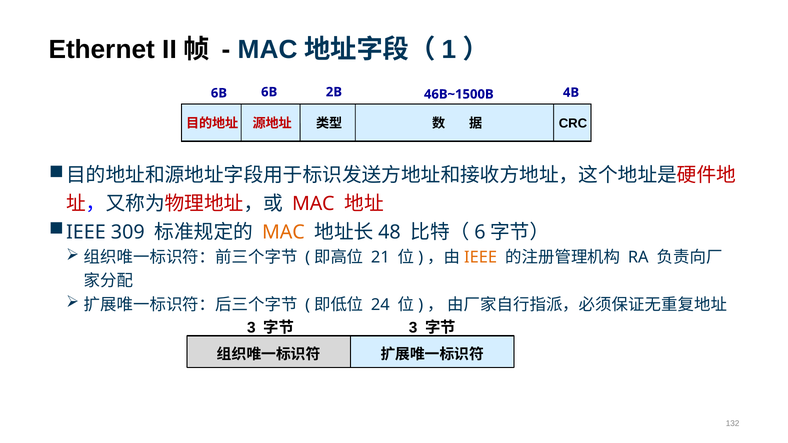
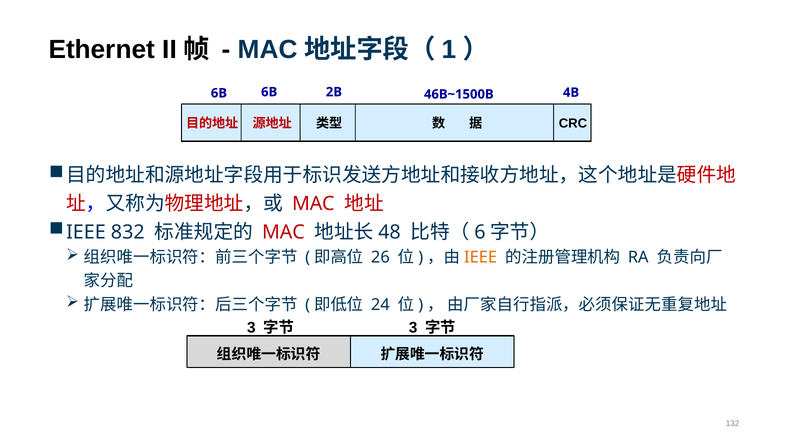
309: 309 -> 832
MAC at (283, 232) colour: orange -> red
21: 21 -> 26
